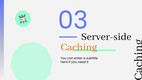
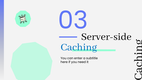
Caching colour: orange -> blue
